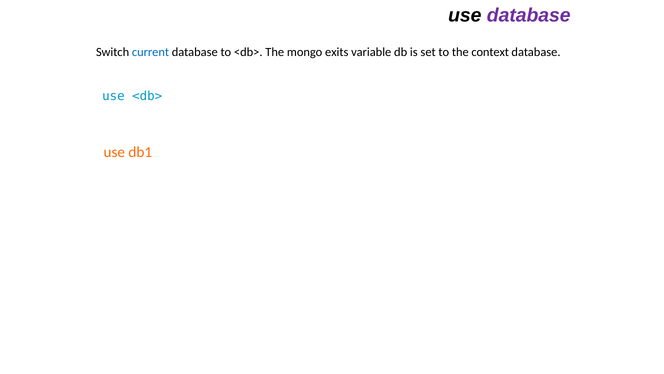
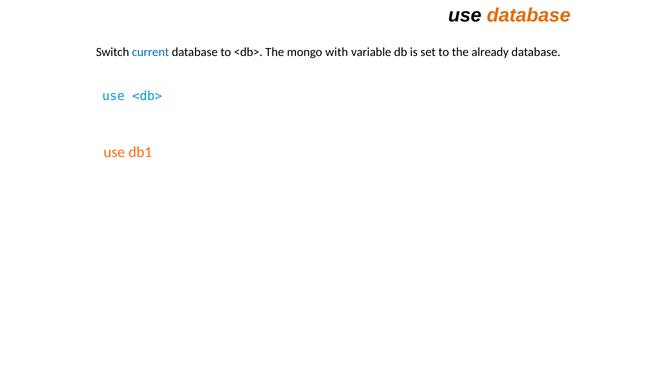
database at (529, 15) colour: purple -> orange
exits: exits -> with
context: context -> already
